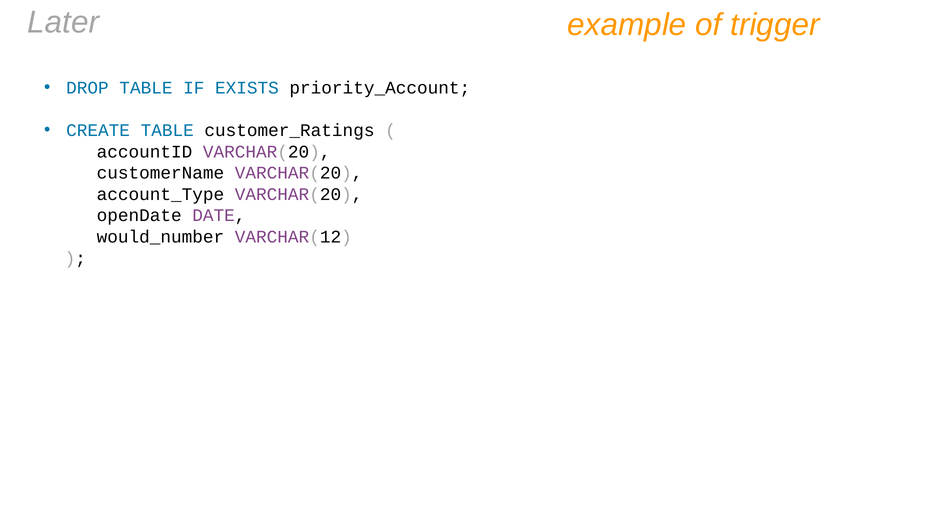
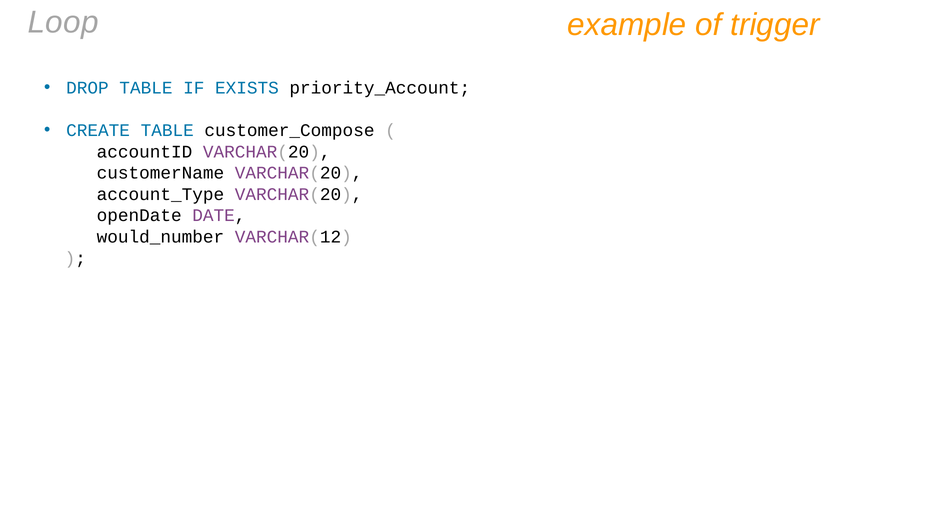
Later: Later -> Loop
customer_Ratings: customer_Ratings -> customer_Compose
